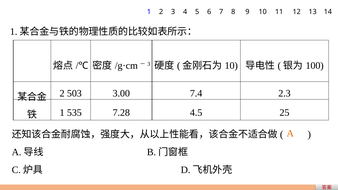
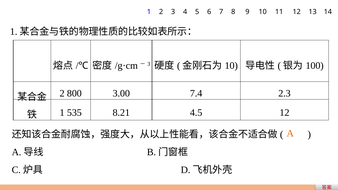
503: 503 -> 800
7.28: 7.28 -> 8.21
4.5 25: 25 -> 12
